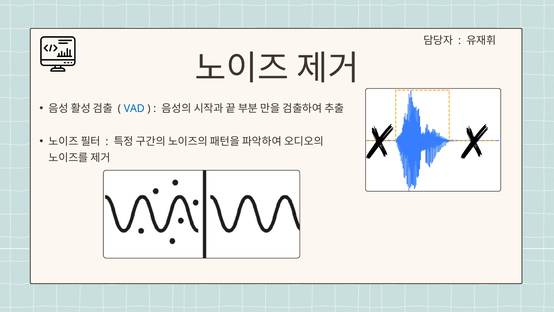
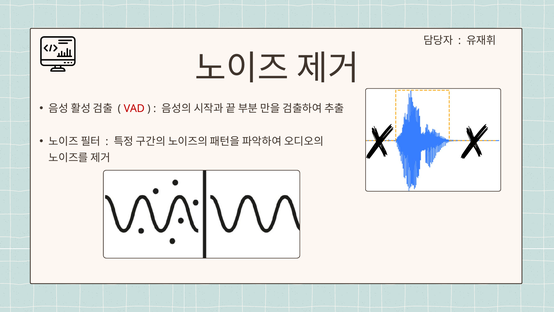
VAD colour: blue -> red
